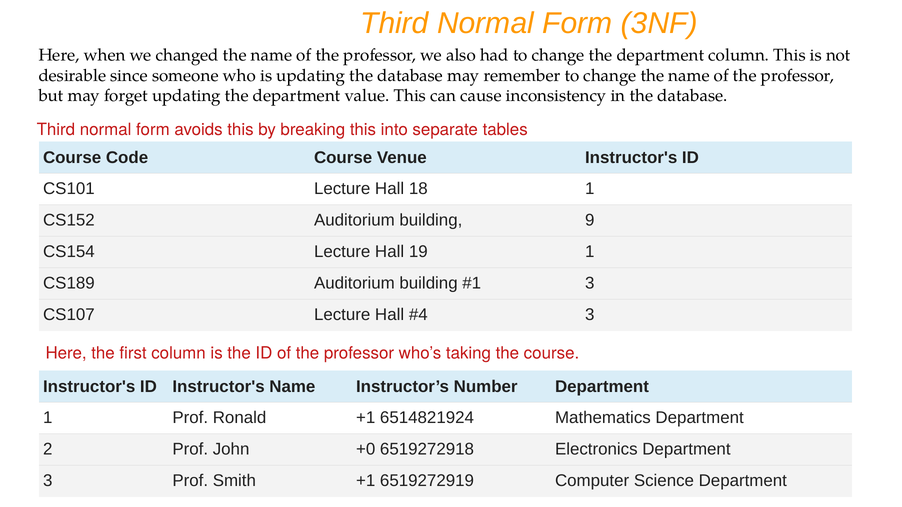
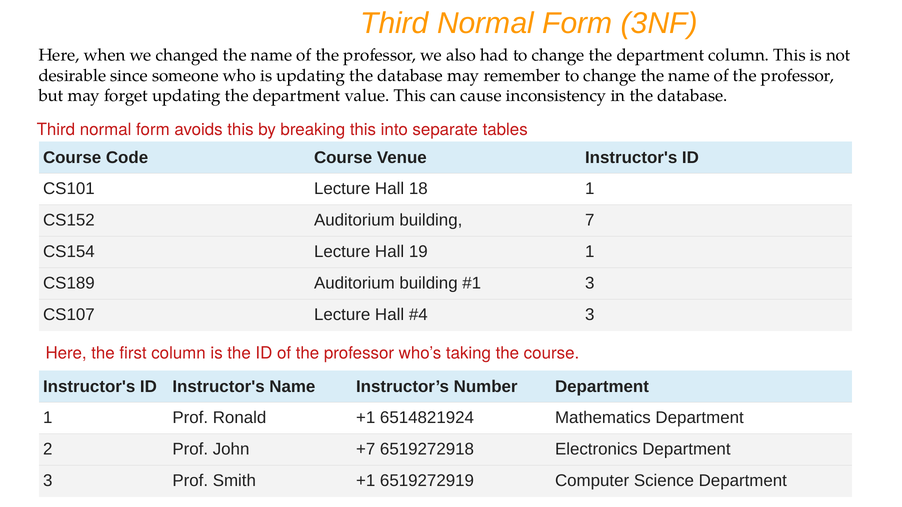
9: 9 -> 7
+0: +0 -> +7
